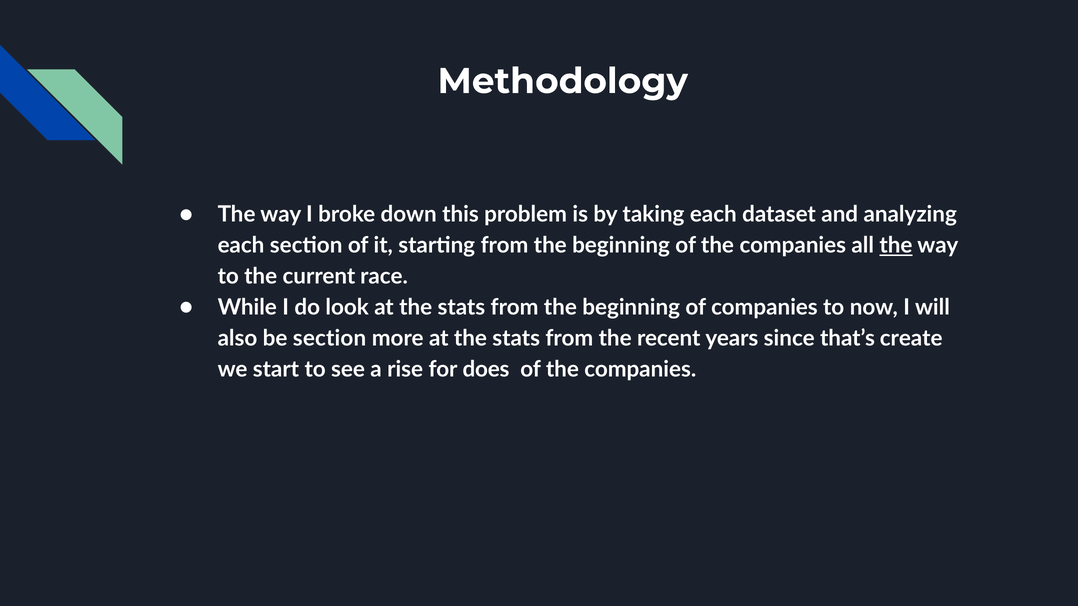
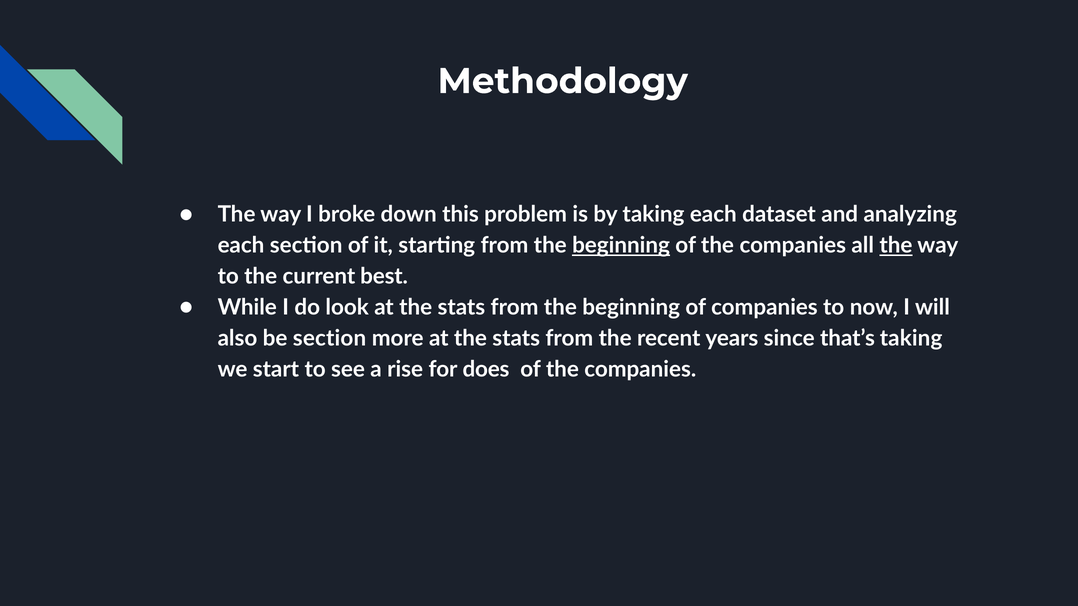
beginning at (621, 246) underline: none -> present
race: race -> best
that’s create: create -> taking
